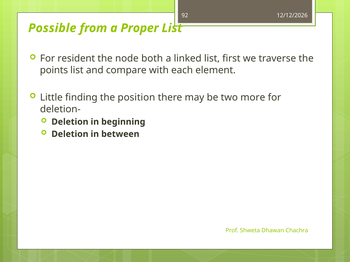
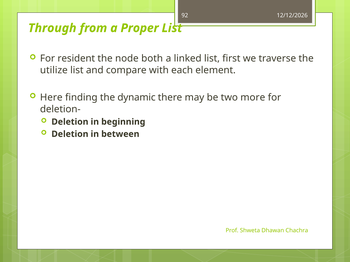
Possible: Possible -> Through
points: points -> utilize
Little: Little -> Here
position: position -> dynamic
